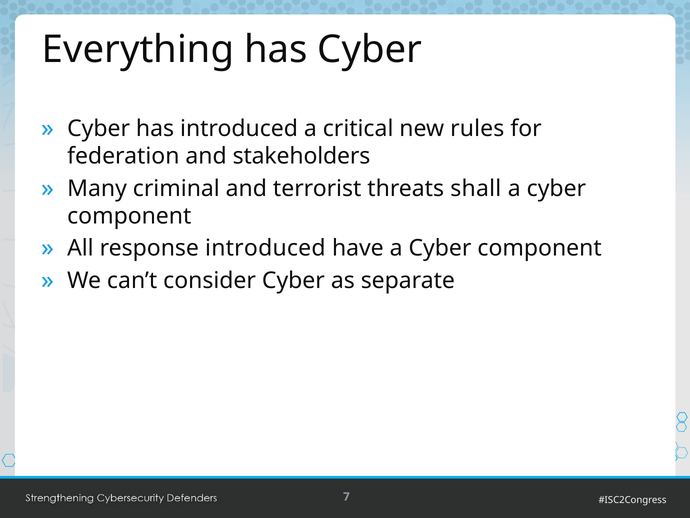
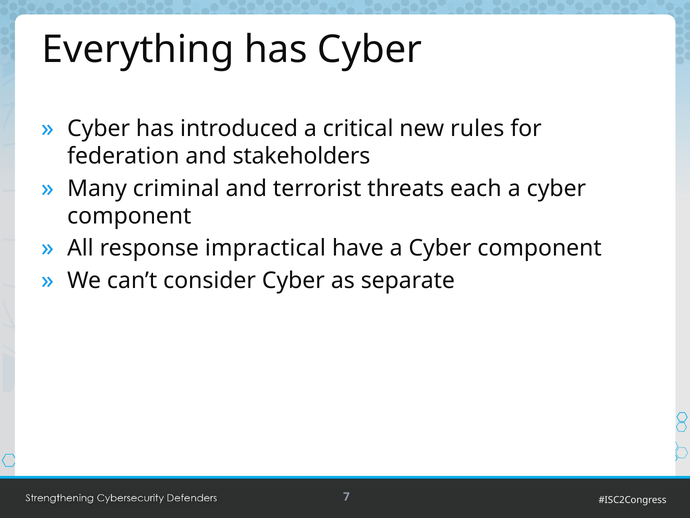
shall: shall -> each
response introduced: introduced -> impractical
